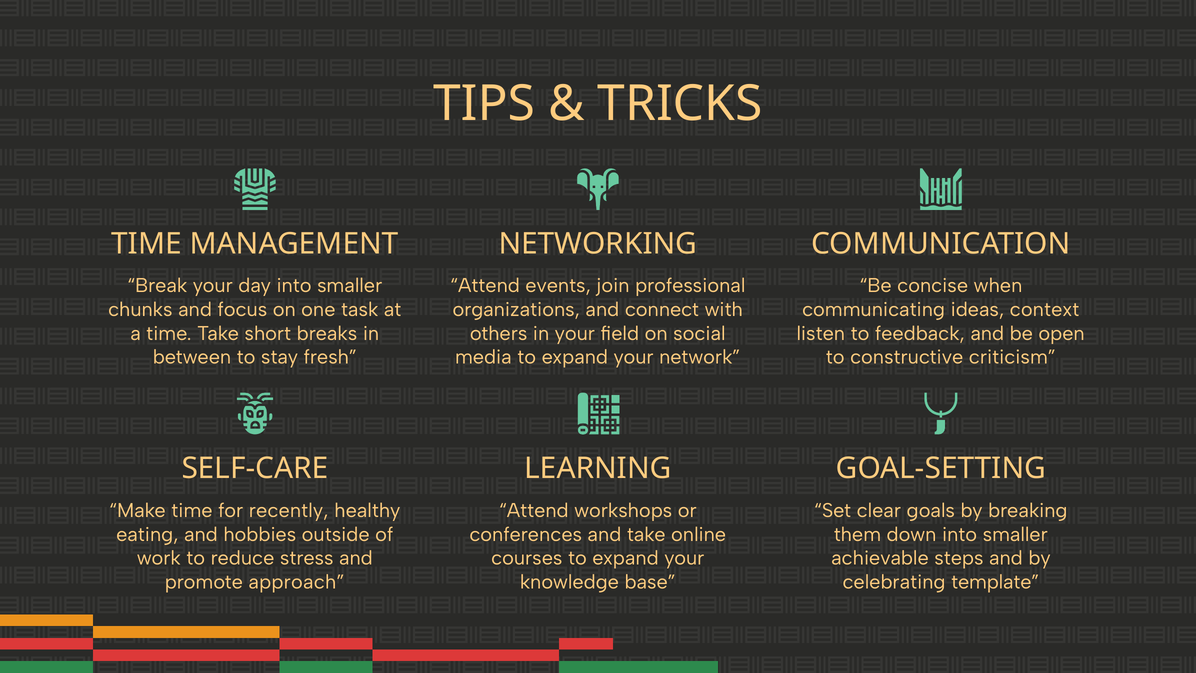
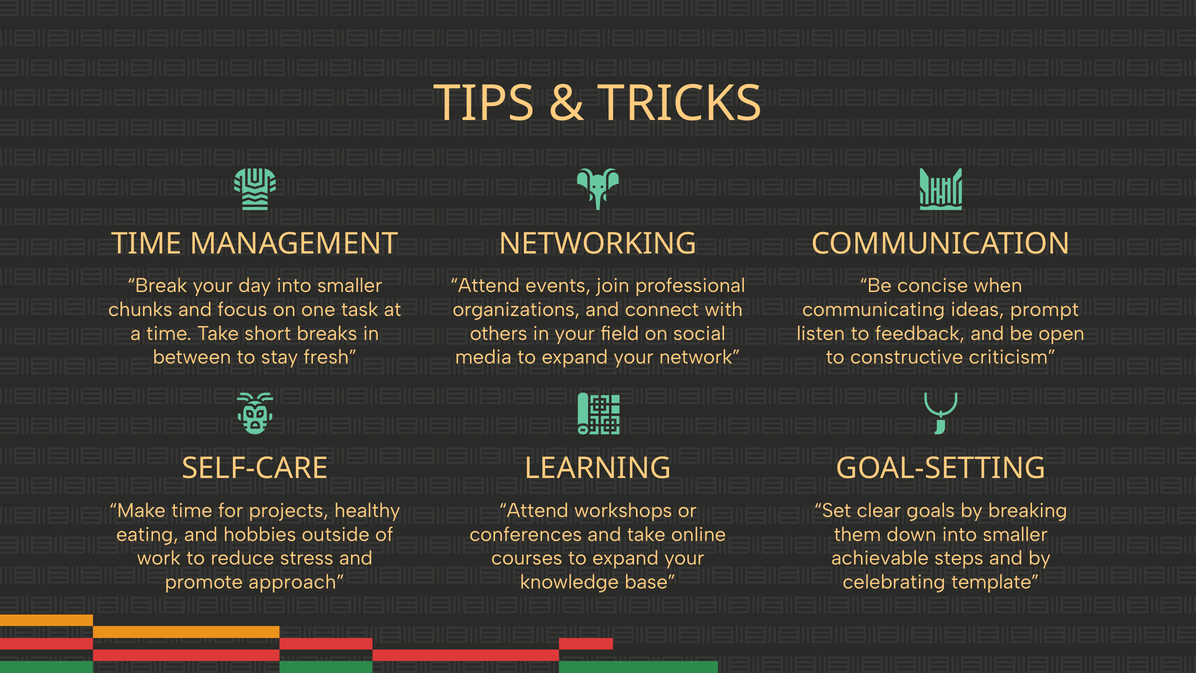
context: context -> prompt
recently: recently -> projects
